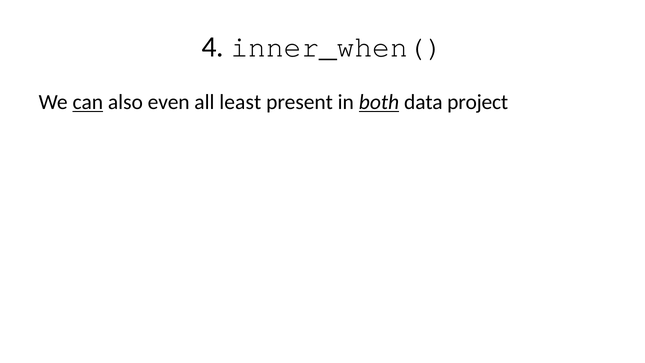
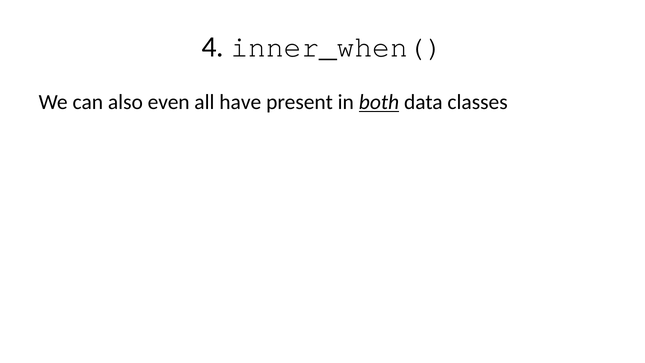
can underline: present -> none
least: least -> have
project: project -> classes
